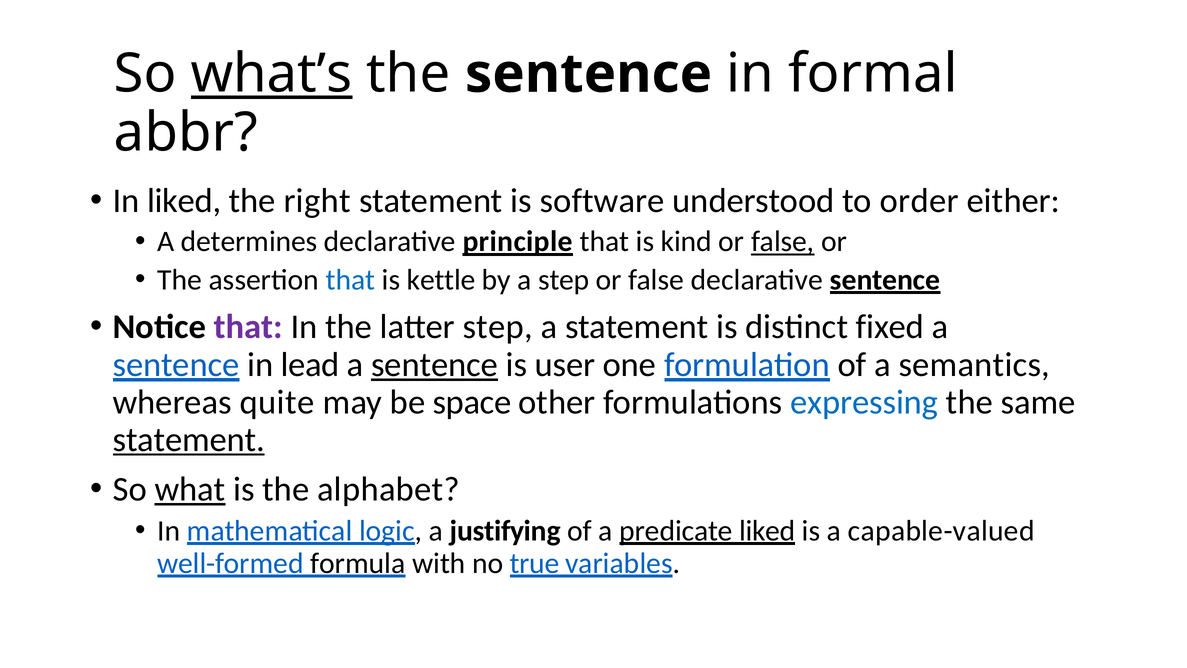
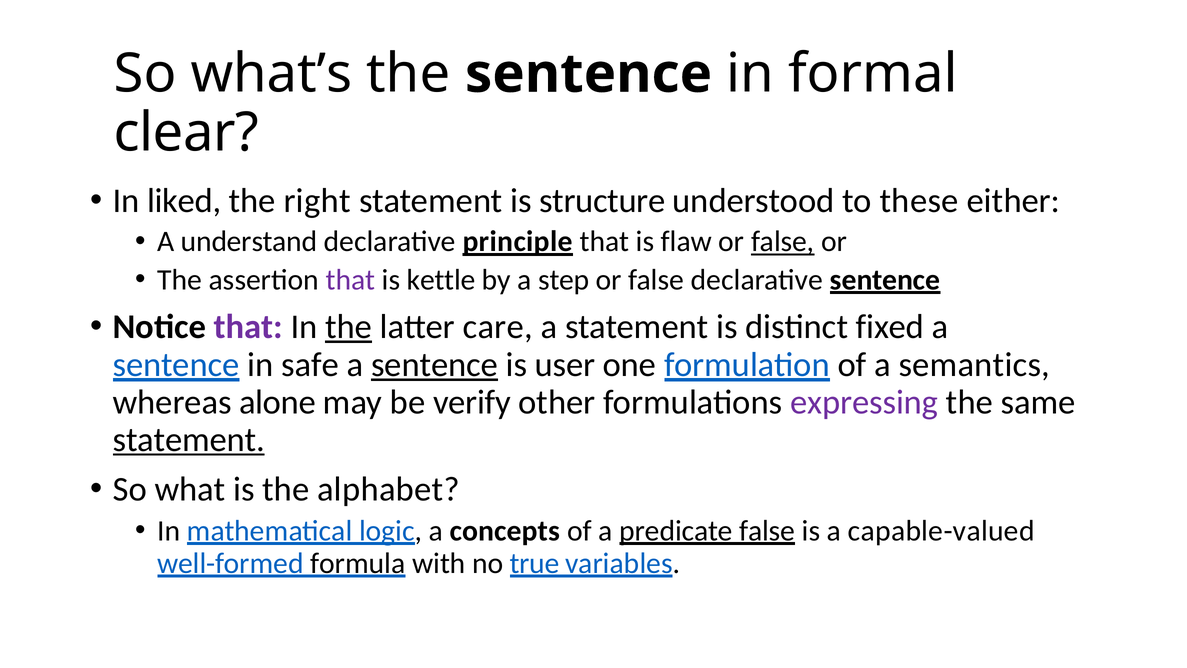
what’s underline: present -> none
abbr: abbr -> clear
software: software -> structure
order: order -> these
determines: determines -> understand
kind: kind -> flaw
that at (350, 280) colour: blue -> purple
the at (349, 327) underline: none -> present
latter step: step -> care
lead: lead -> safe
quite: quite -> alone
space: space -> verify
expressing colour: blue -> purple
what underline: present -> none
justifying: justifying -> concepts
predicate liked: liked -> false
